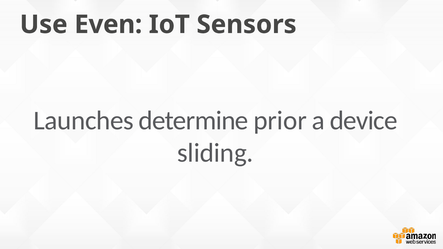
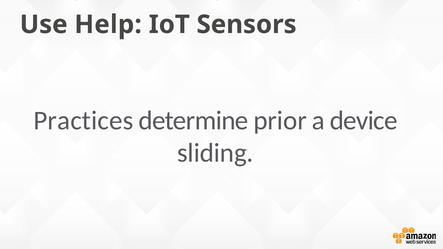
Even: Even -> Help
Launches: Launches -> Practices
